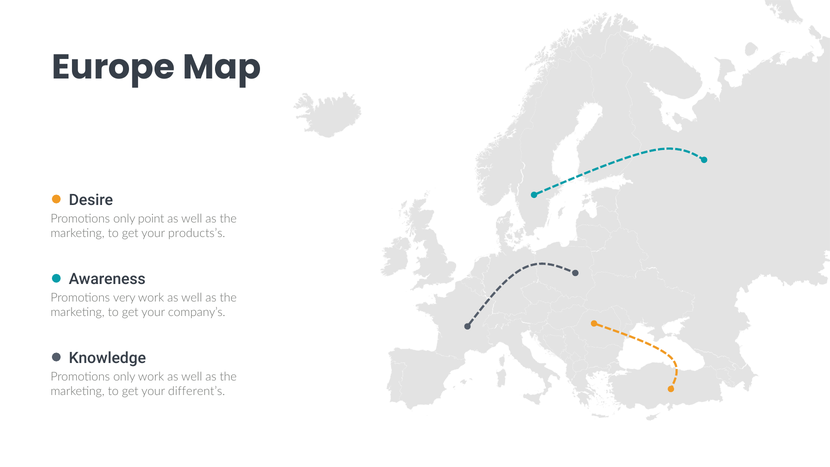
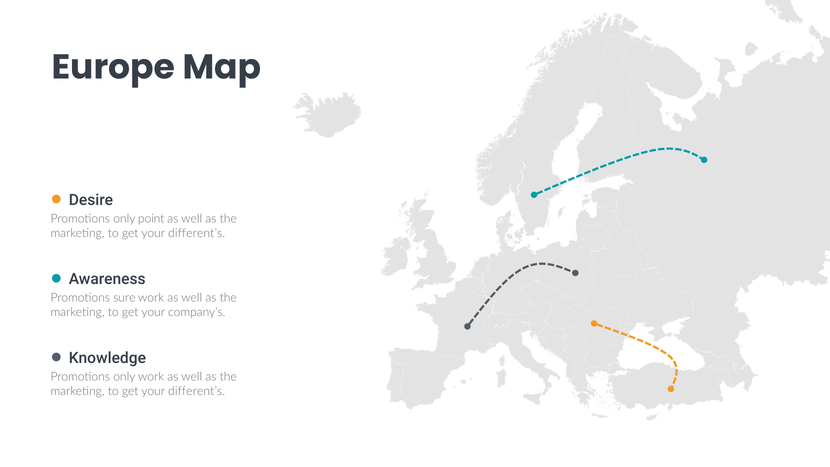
products’s at (197, 233): products’s -> different’s
very: very -> sure
